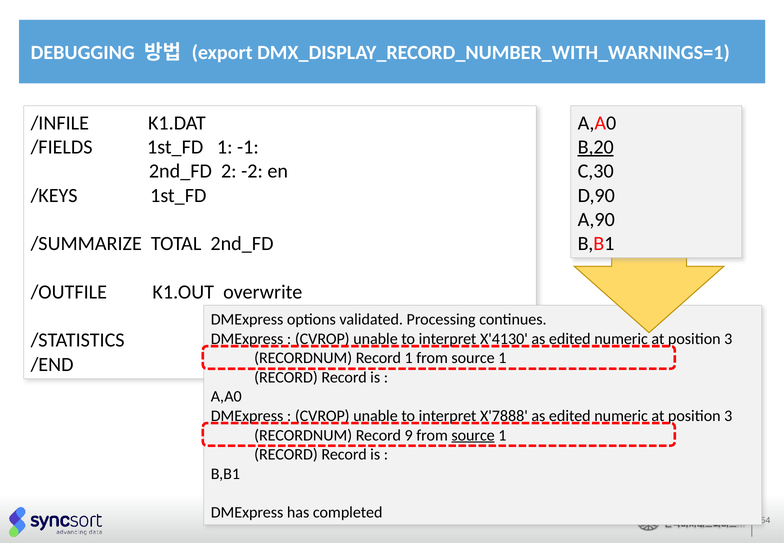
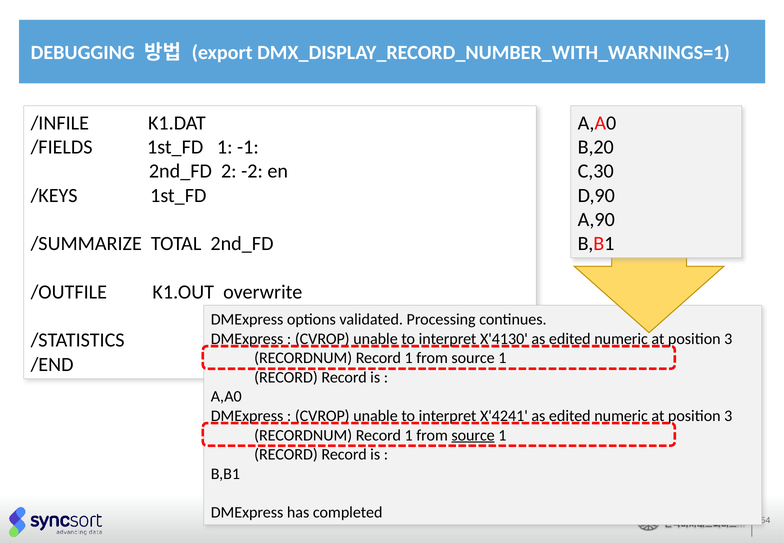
B,20 underline: present -> none
X'7888: X'7888 -> X'4241
9 at (409, 435): 9 -> 1
